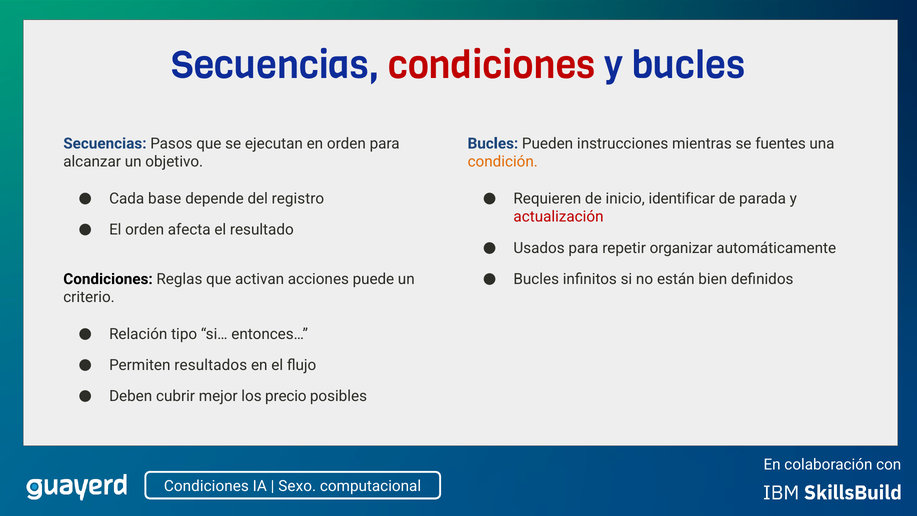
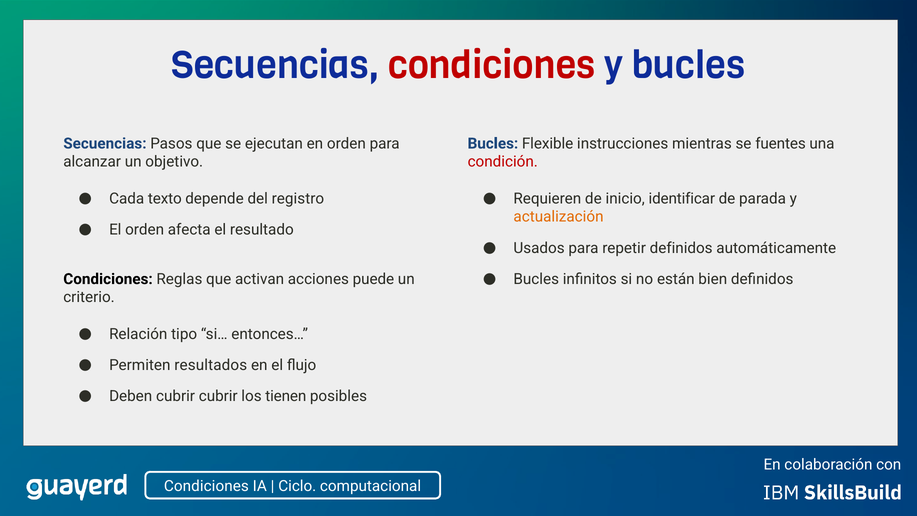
Pueden: Pueden -> Flexible
condición colour: orange -> red
base: base -> texto
actualización colour: red -> orange
repetir organizar: organizar -> definidos
cubrir mejor: mejor -> cubrir
precio: precio -> tienen
Sexo: Sexo -> Ciclo
